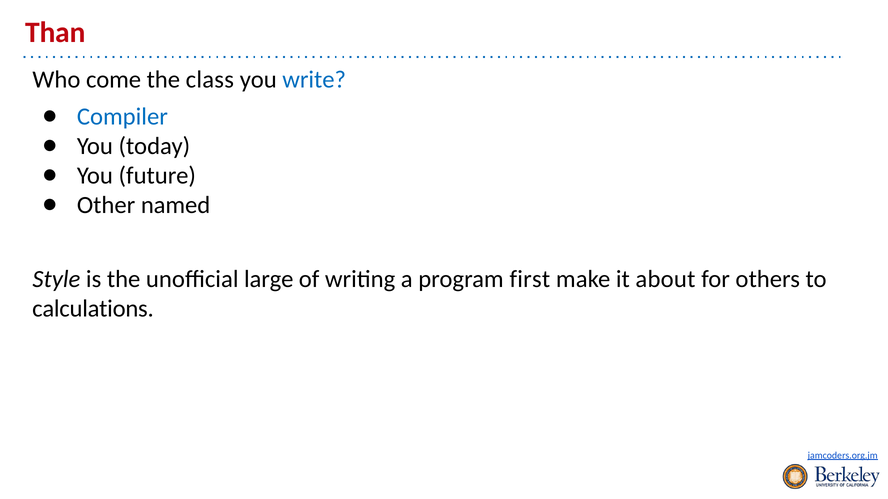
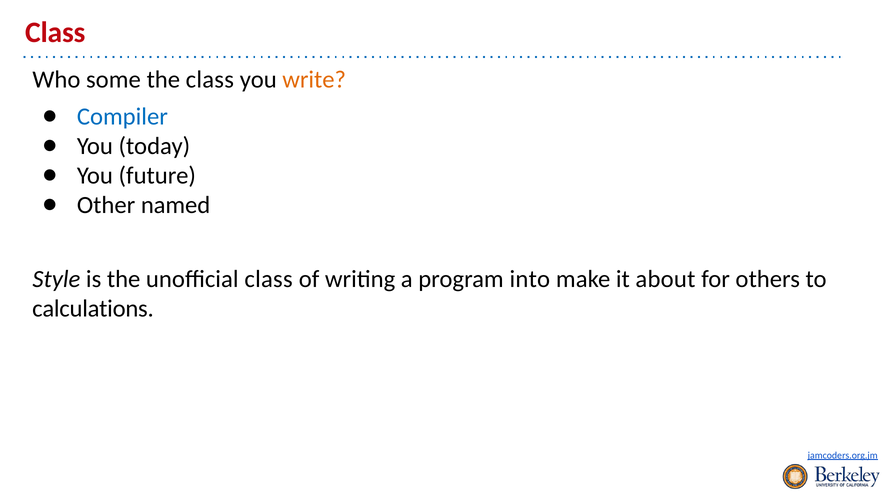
Than at (55, 32): Than -> Class
come: come -> some
write colour: blue -> orange
unofficial large: large -> class
first: first -> into
